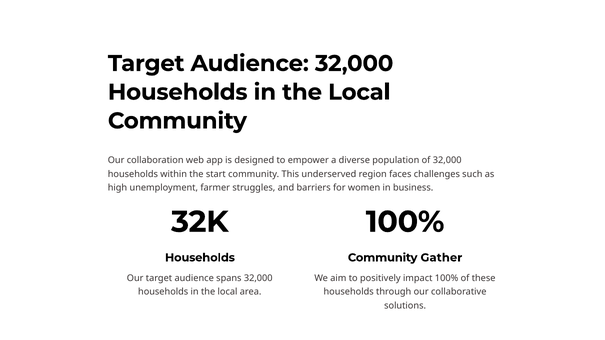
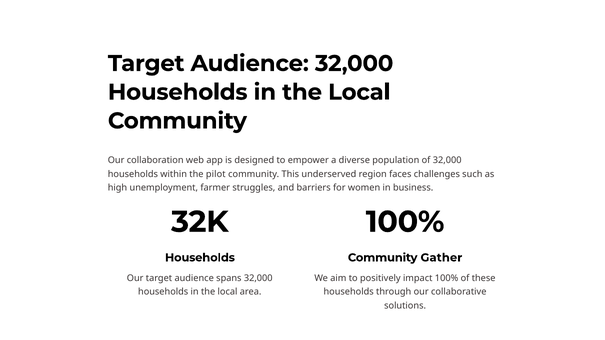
start: start -> pilot
